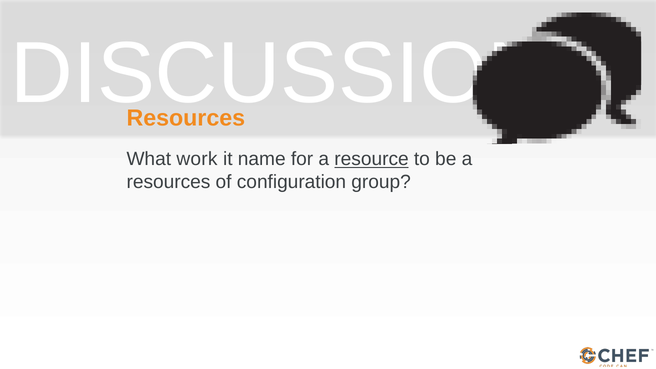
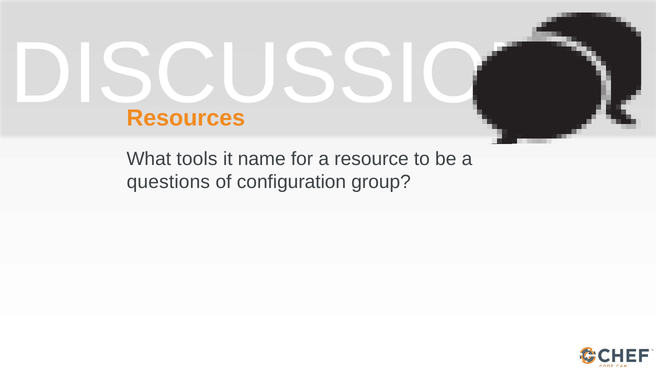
work: work -> tools
resource underline: present -> none
resources at (168, 182): resources -> questions
